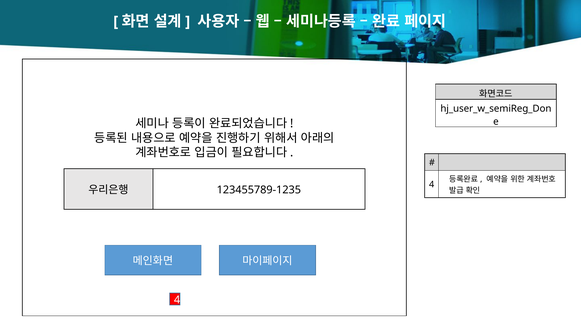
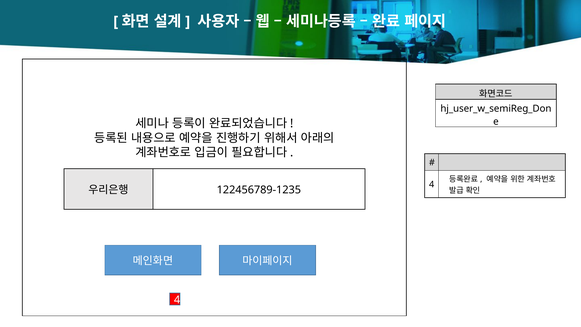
123455789-1235: 123455789-1235 -> 122456789-1235
